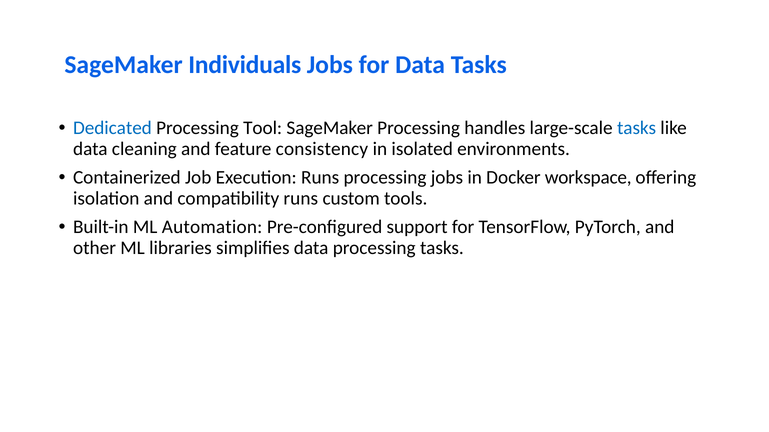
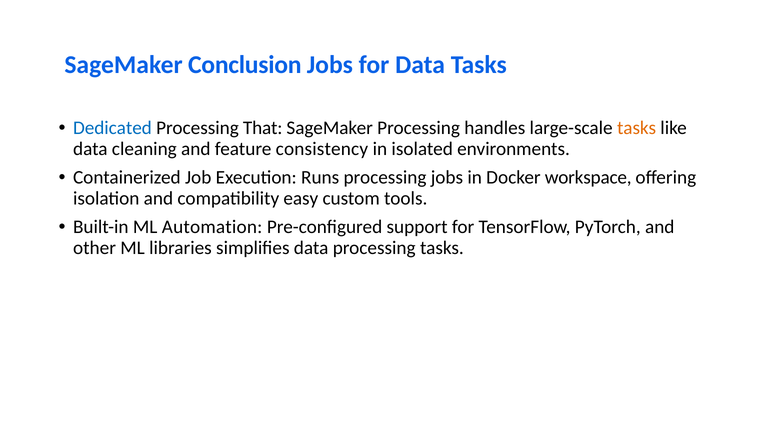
Individuals: Individuals -> Conclusion
Tool: Tool -> That
tasks at (637, 128) colour: blue -> orange
compatibility runs: runs -> easy
